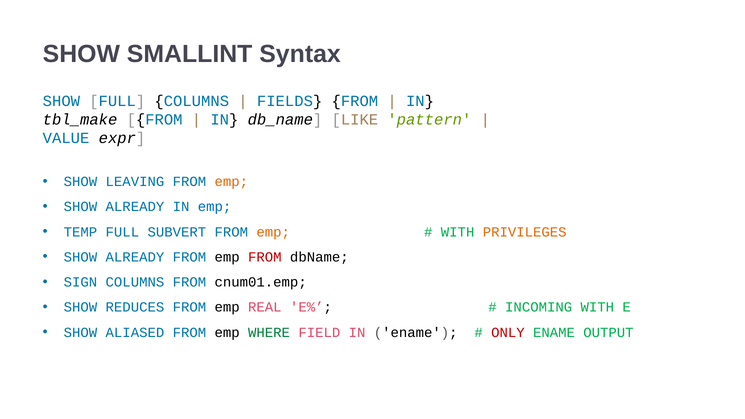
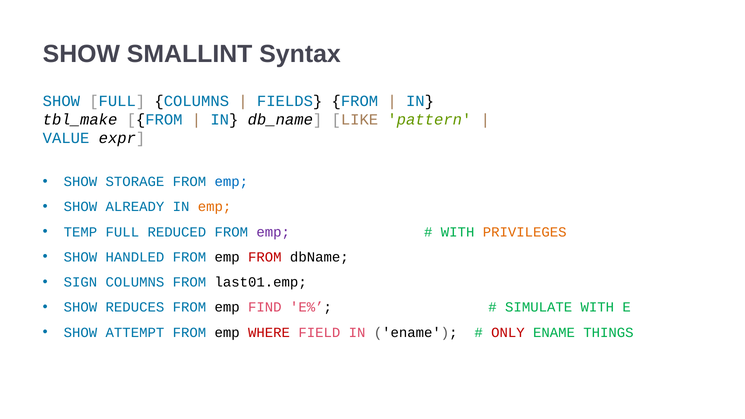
LEAVING: LEAVING -> STORAGE
emp at (231, 182) colour: orange -> blue
emp at (215, 207) colour: blue -> orange
SUBVERT: SUBVERT -> REDUCED
emp at (273, 232) colour: orange -> purple
ALREADY at (135, 257): ALREADY -> HANDLED
cnum01.emp: cnum01.emp -> last01.emp
REAL: REAL -> FIND
INCOMING: INCOMING -> SIMULATE
ALIASED: ALIASED -> ATTEMPT
WHERE colour: green -> red
OUTPUT: OUTPUT -> THINGS
